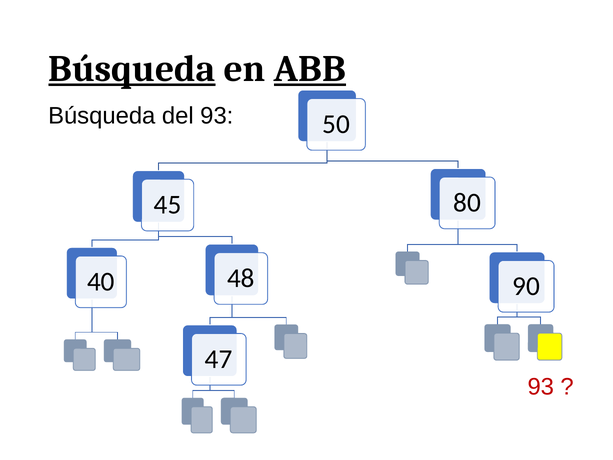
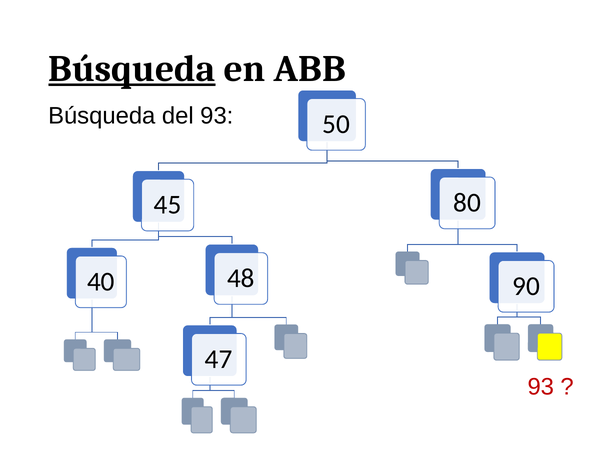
ABB underline: present -> none
